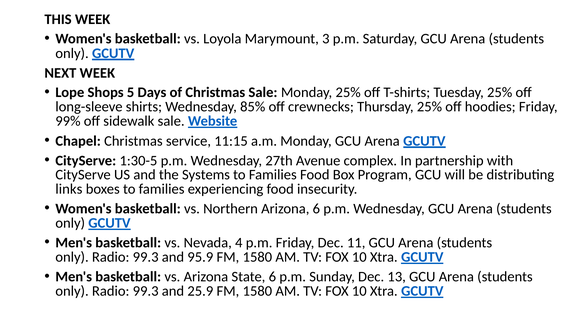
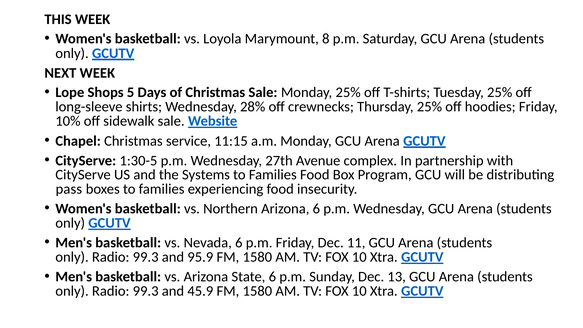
3: 3 -> 8
85%: 85% -> 28%
99%: 99% -> 10%
links: links -> pass
Nevada 4: 4 -> 6
25.9: 25.9 -> 45.9
